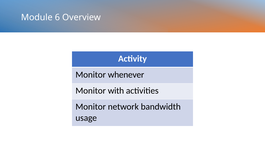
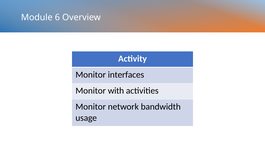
whenever: whenever -> interfaces
